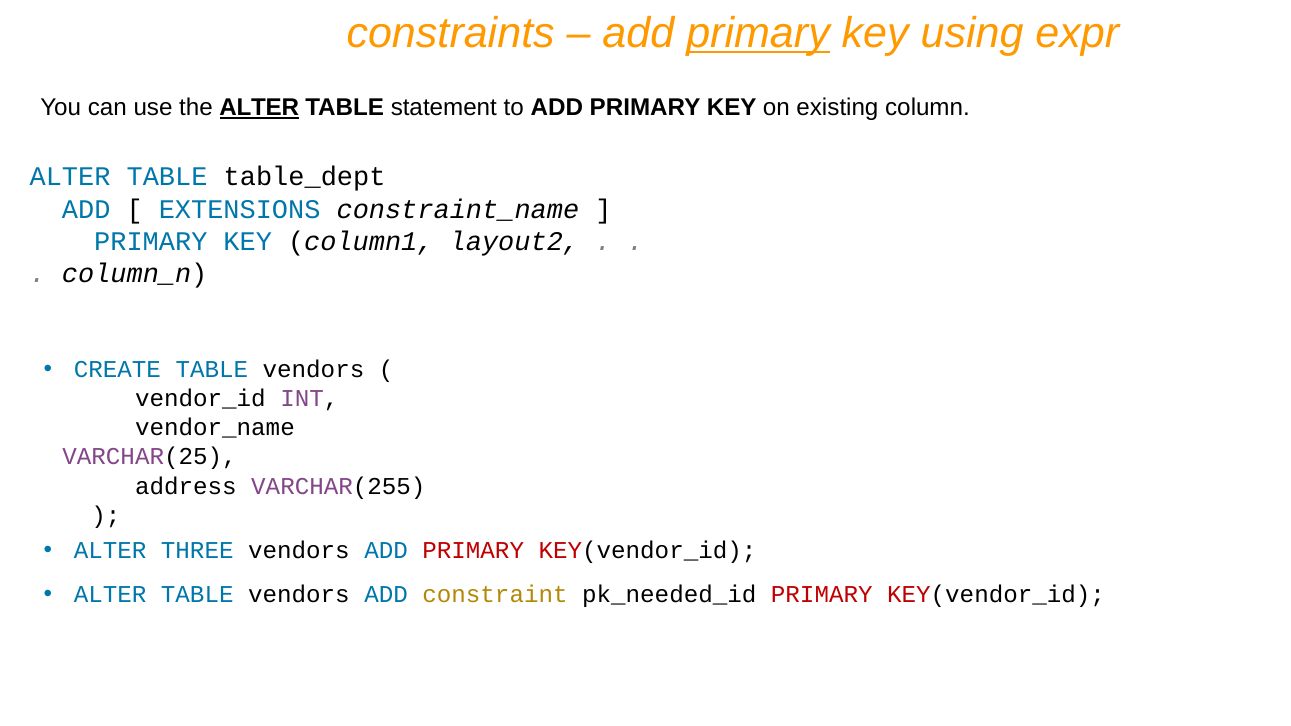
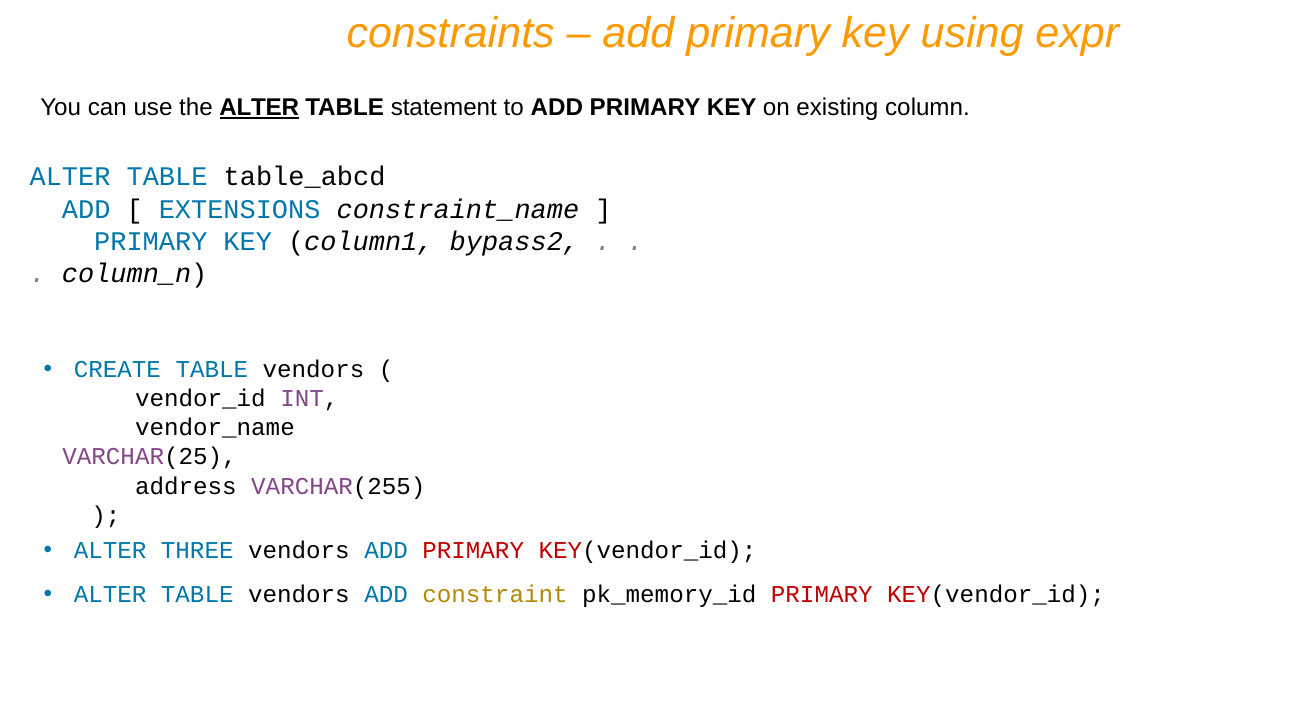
primary at (758, 34) underline: present -> none
table_dept: table_dept -> table_abcd
layout2: layout2 -> bypass2
pk_needed_id: pk_needed_id -> pk_memory_id
